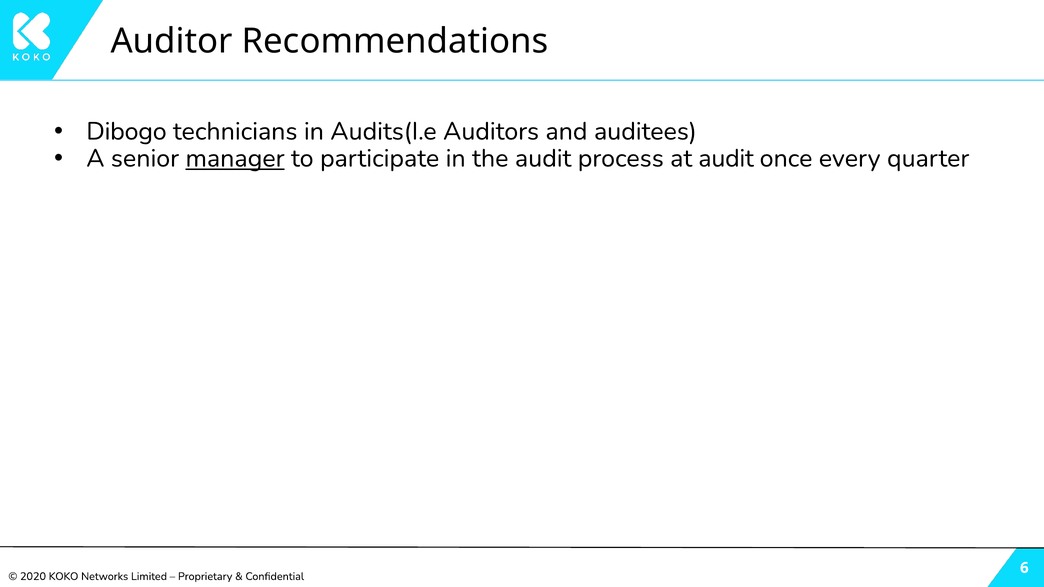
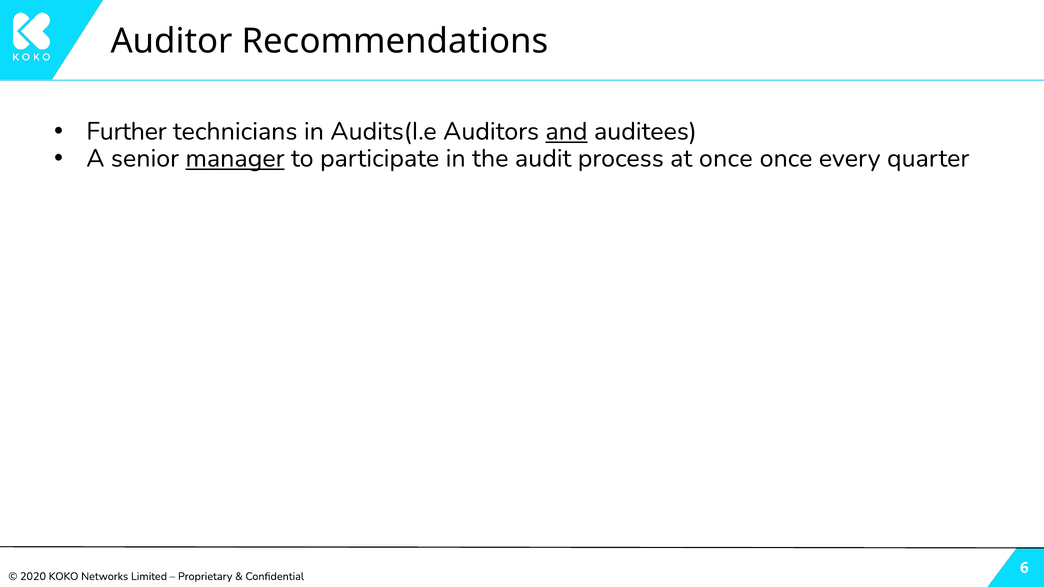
Dibogo: Dibogo -> Further
and underline: none -> present
at audit: audit -> once
